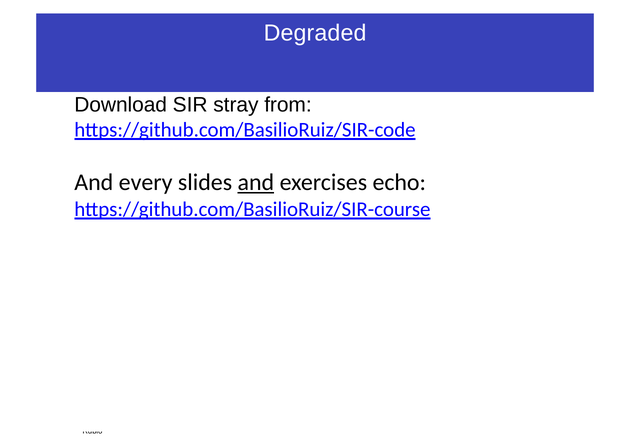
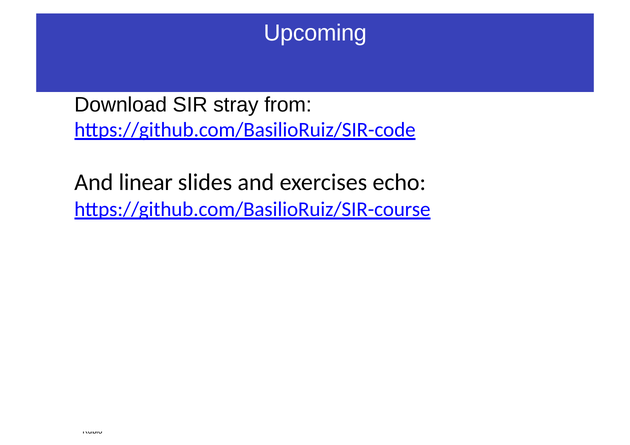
Degraded: Degraded -> Upcoming
every: every -> linear
and at (256, 183) underline: present -> none
